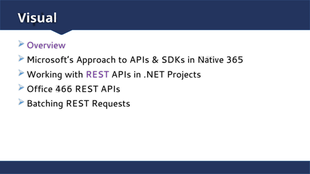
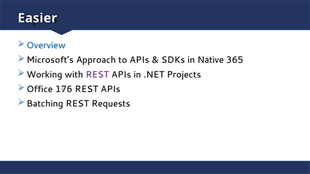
Visual: Visual -> Easier
Overview colour: purple -> blue
466: 466 -> 176
